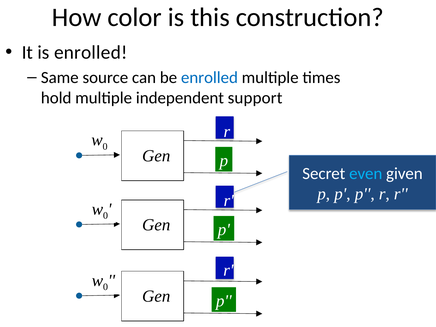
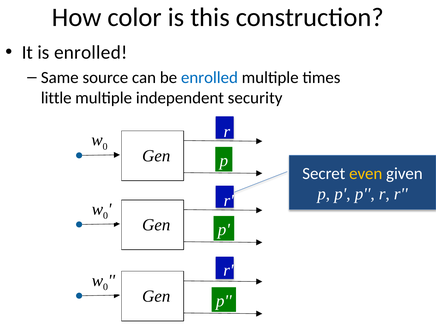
hold: hold -> little
support: support -> security
even colour: light blue -> yellow
